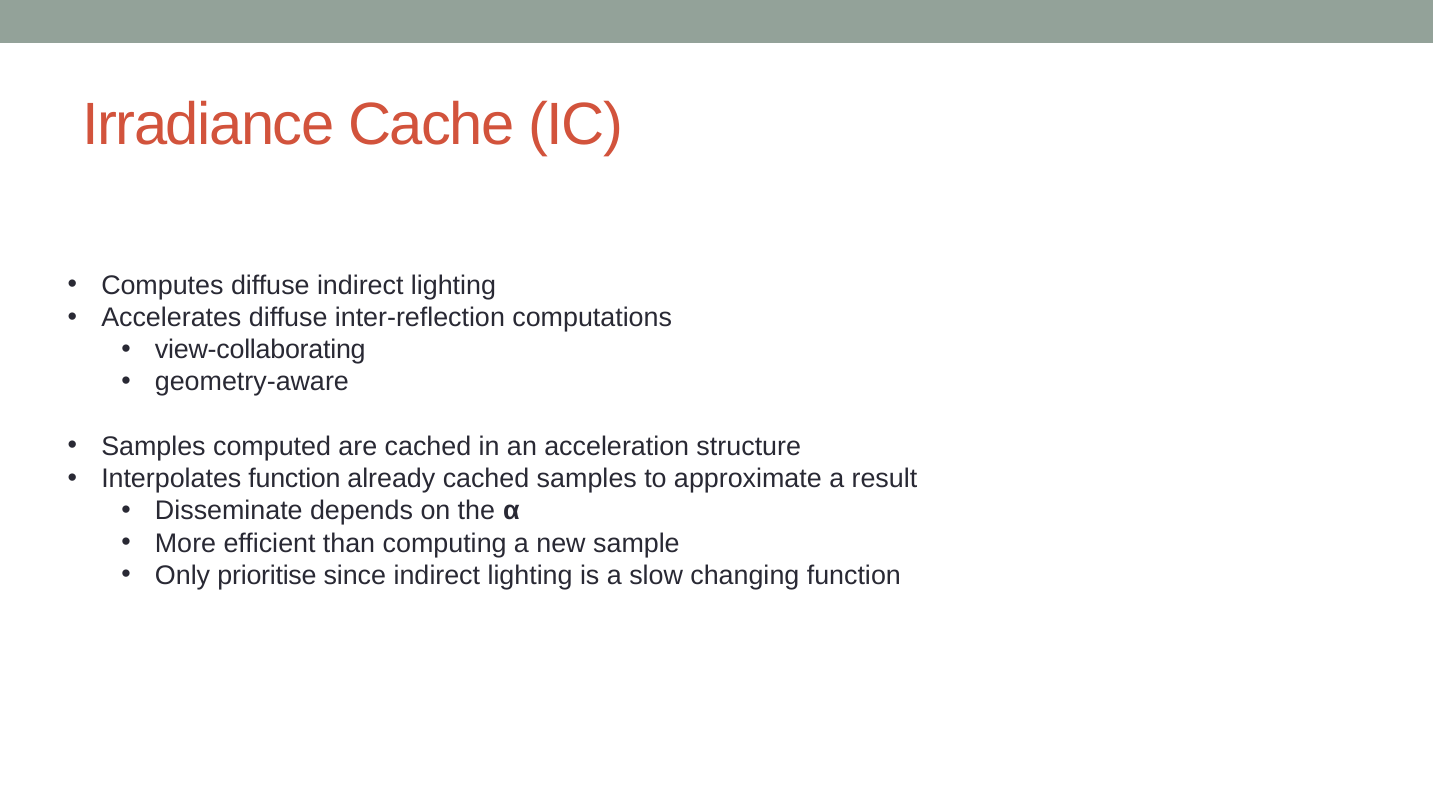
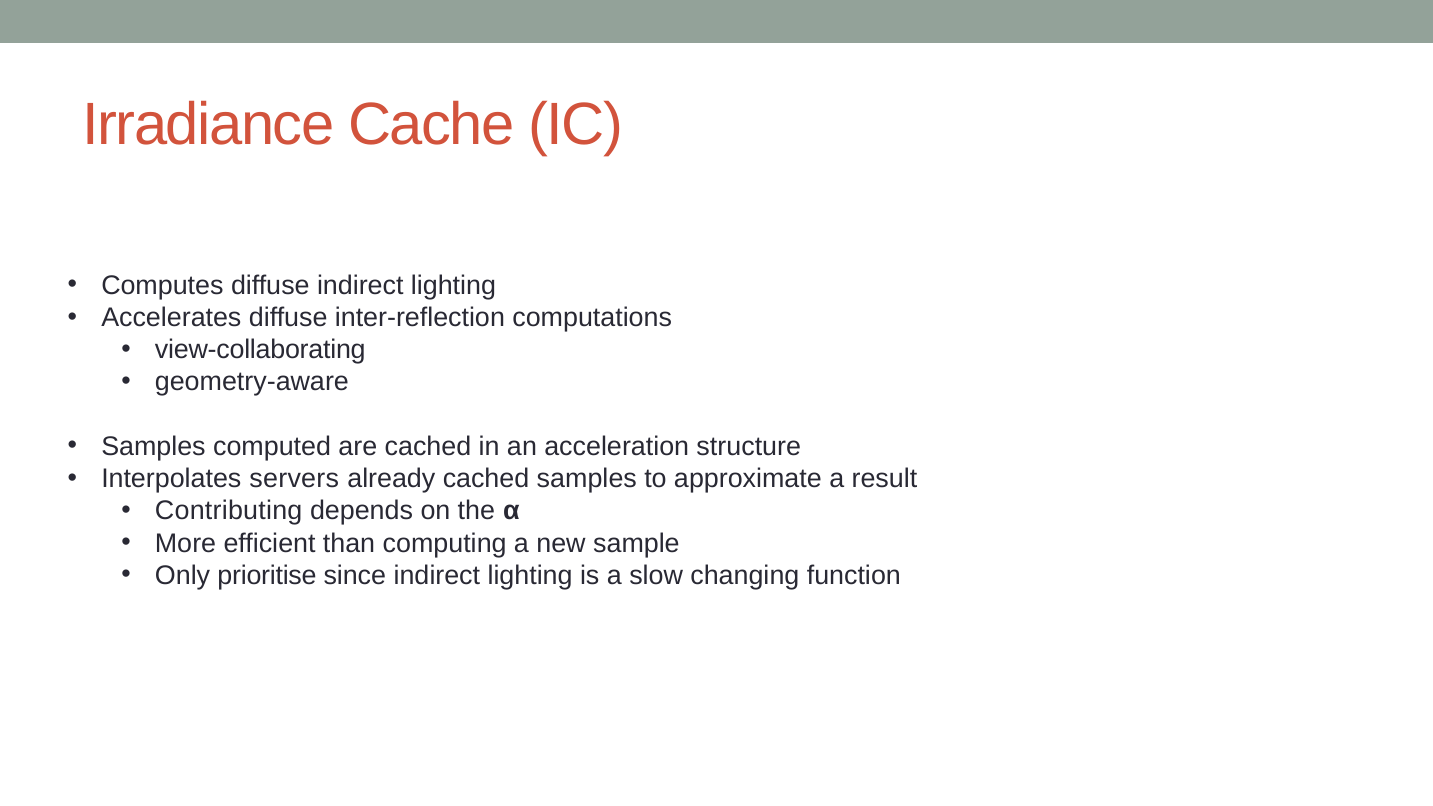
Interpolates function: function -> servers
Disseminate: Disseminate -> Contributing
